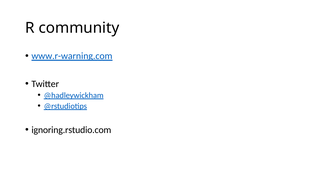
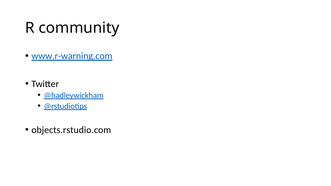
ignoring.rstudio.com: ignoring.rstudio.com -> objects.rstudio.com
